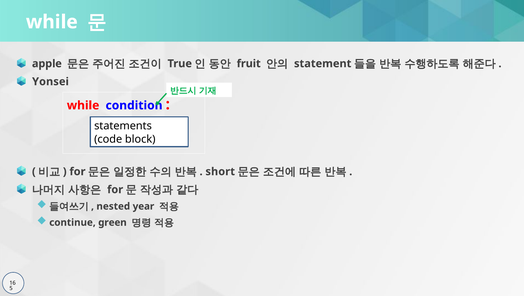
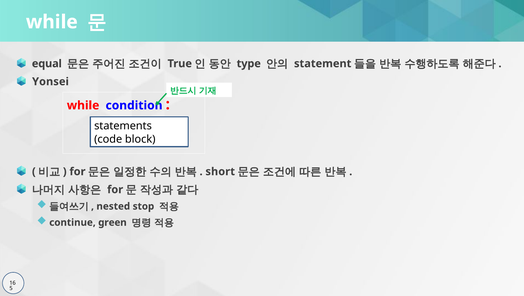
apple: apple -> equal
fruit: fruit -> type
year: year -> stop
